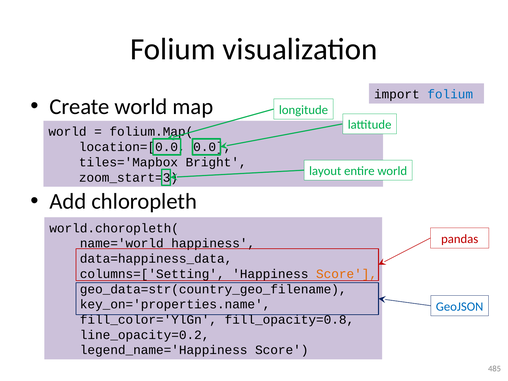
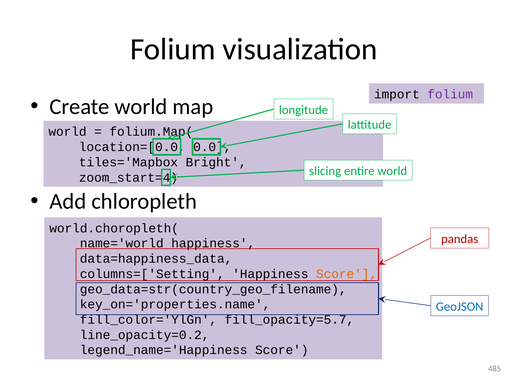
folium at (450, 94) colour: blue -> purple
layout: layout -> slicing
zoom_start=3: zoom_start=3 -> zoom_start=4
fill_opacity=0.8: fill_opacity=0.8 -> fill_opacity=5.7
